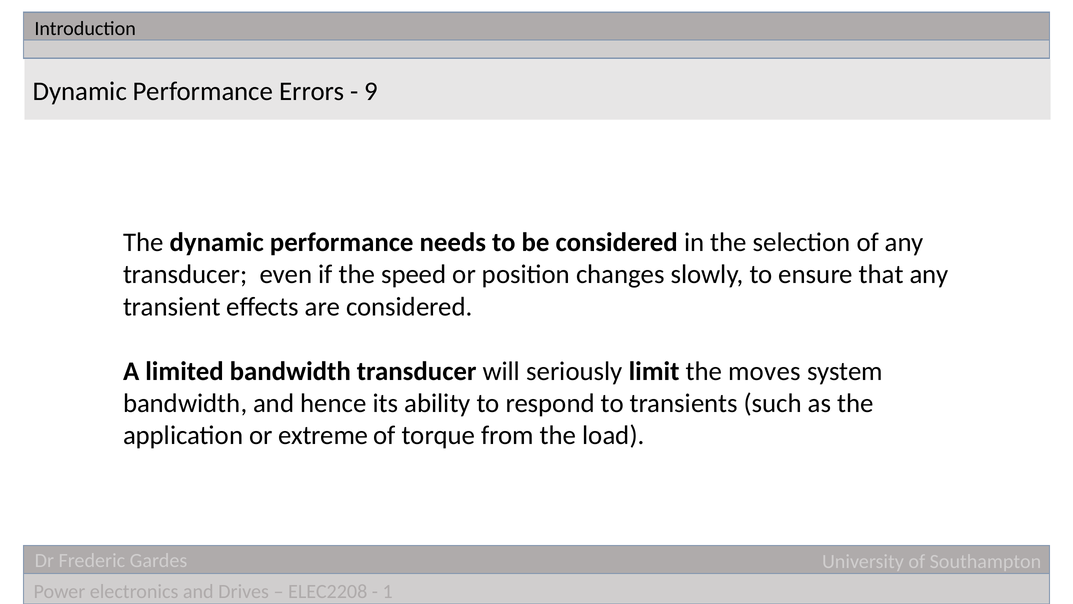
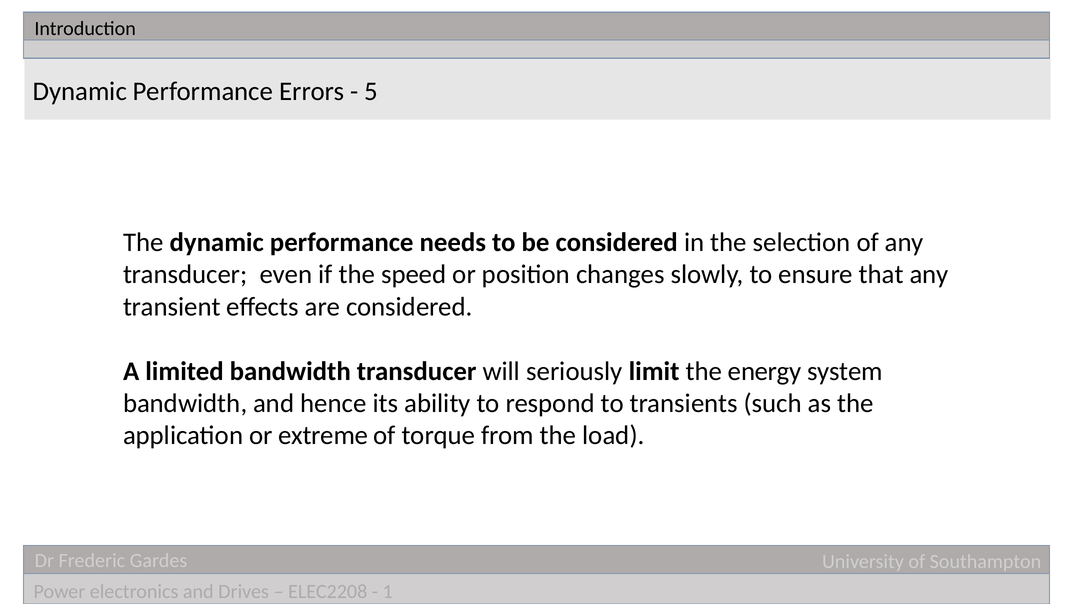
9: 9 -> 5
moves: moves -> energy
